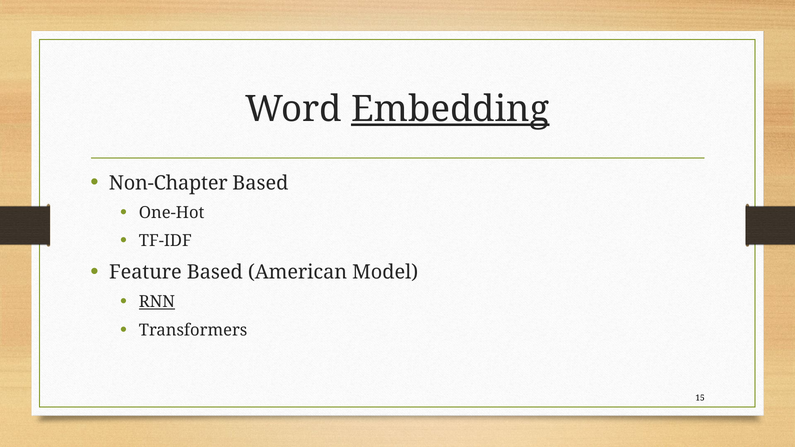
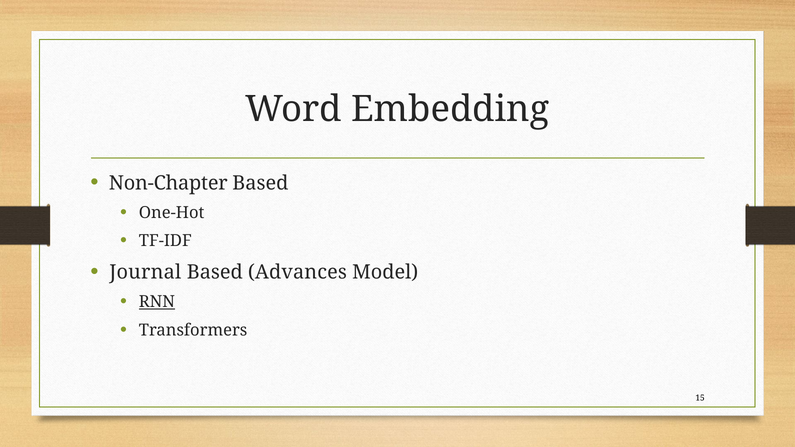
Embedding underline: present -> none
Feature: Feature -> Journal
American: American -> Advances
